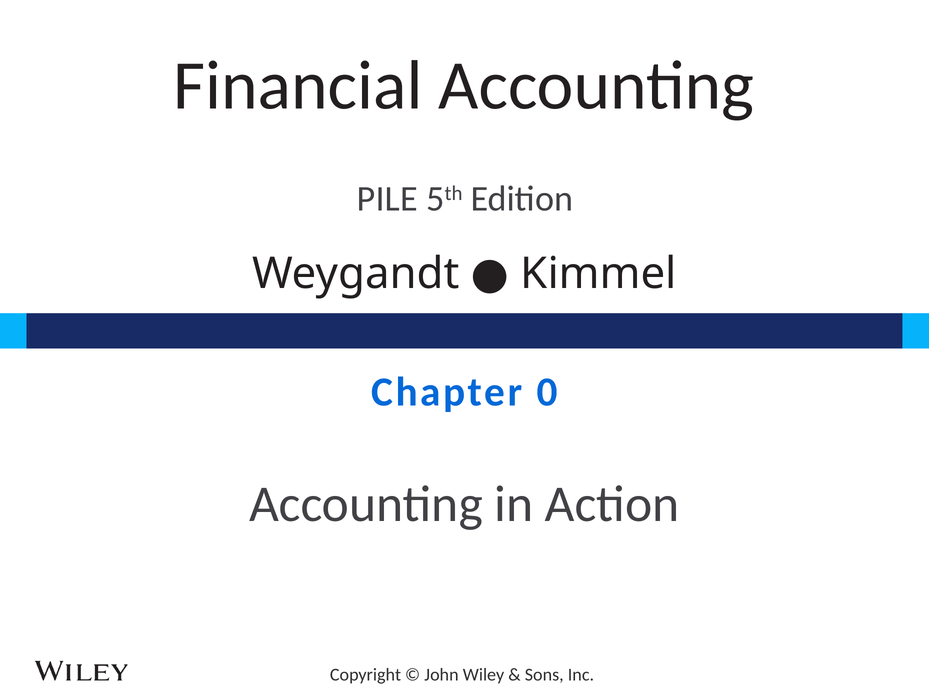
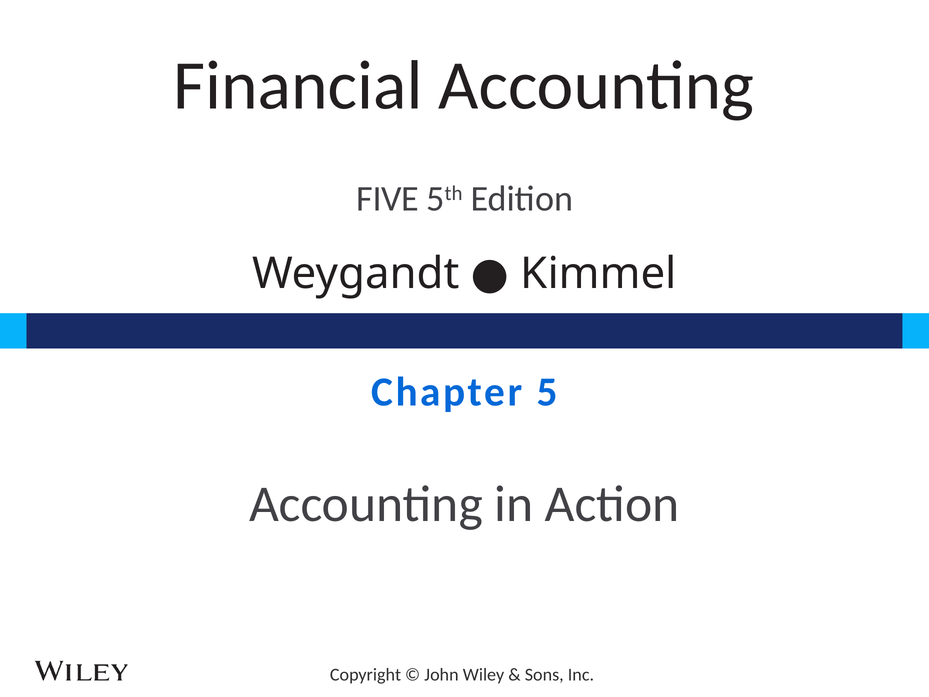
PILE: PILE -> FIVE
0: 0 -> 5
